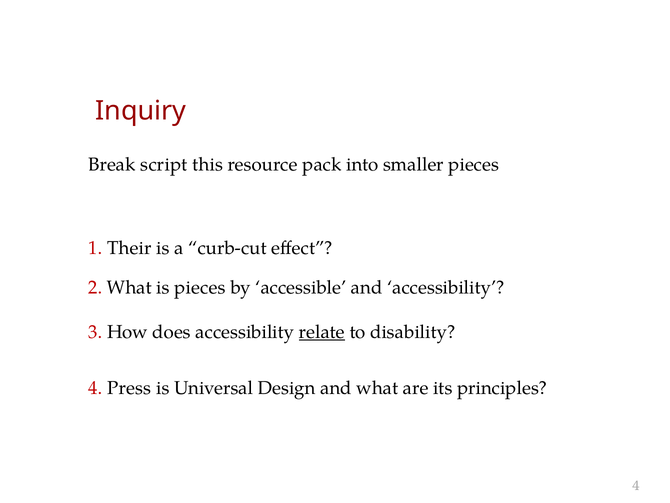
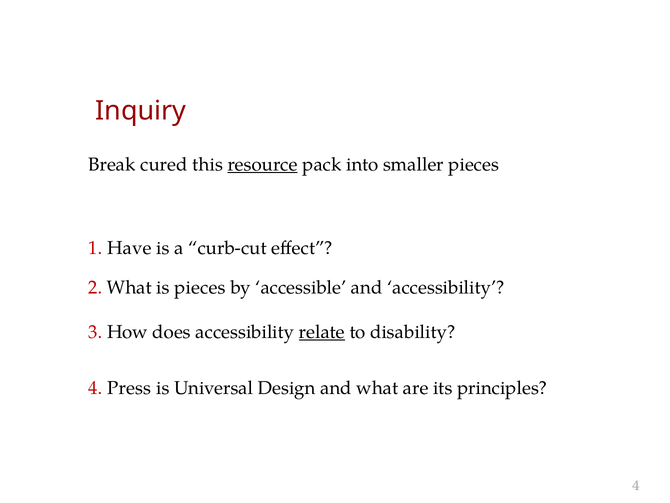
script: script -> cured
resource underline: none -> present
Their: Their -> Have
